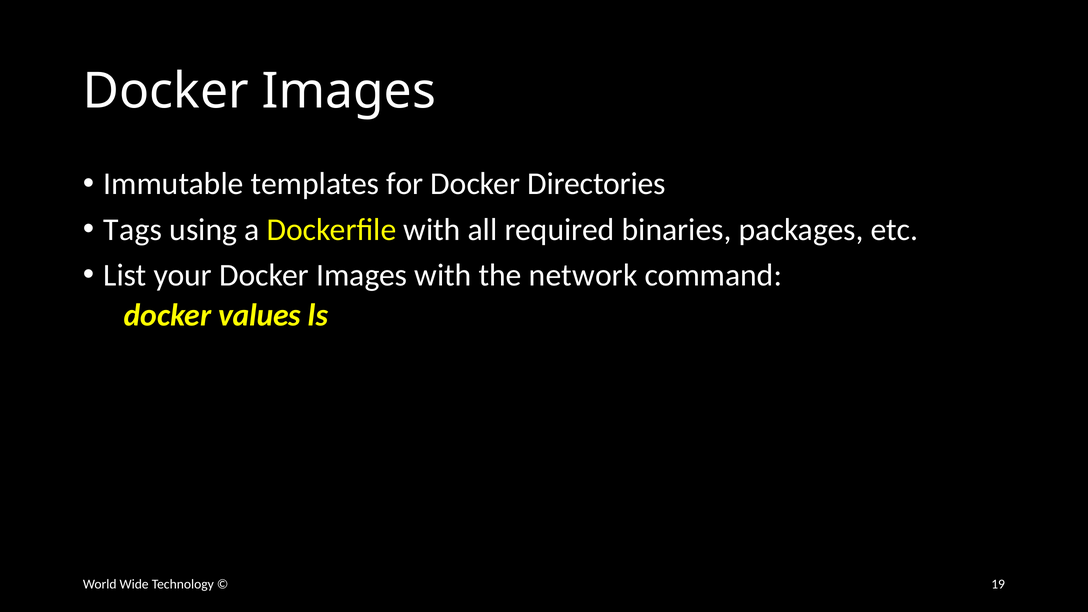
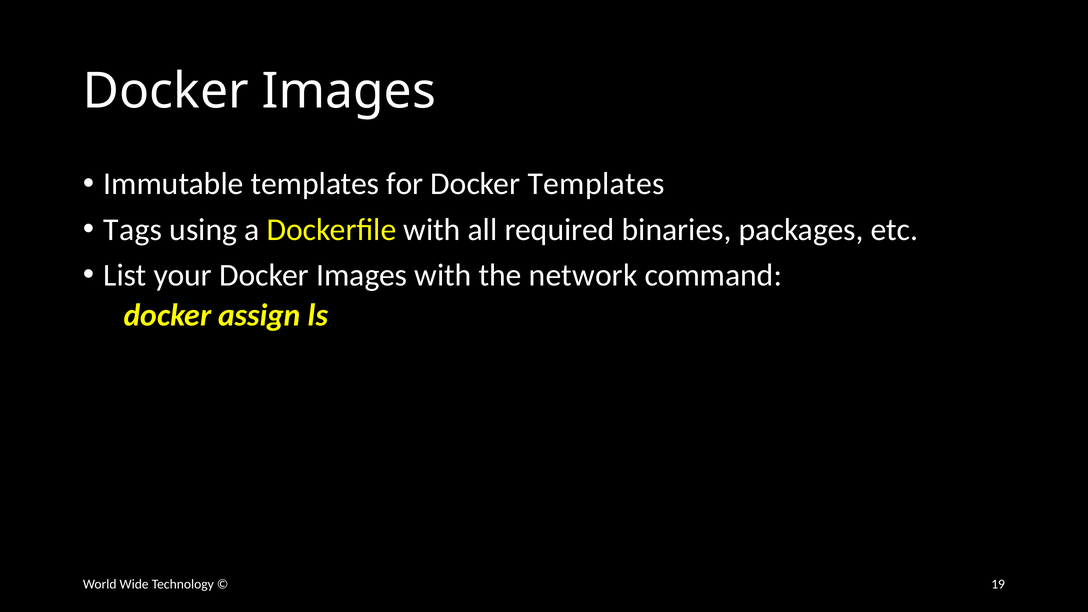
Docker Directories: Directories -> Templates
values: values -> assign
